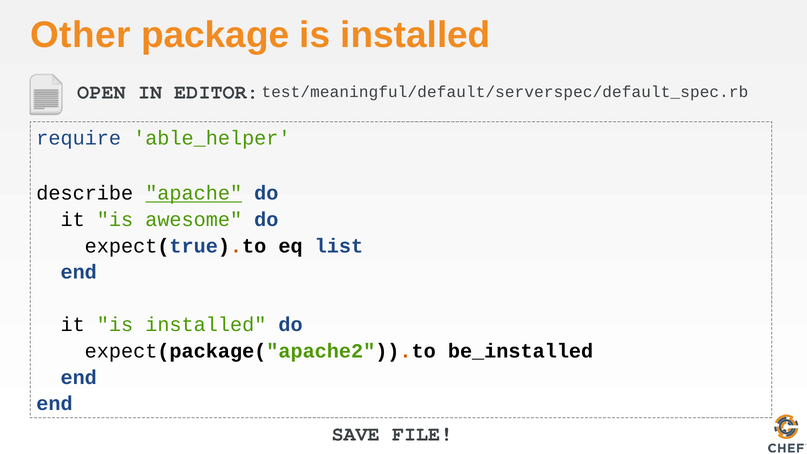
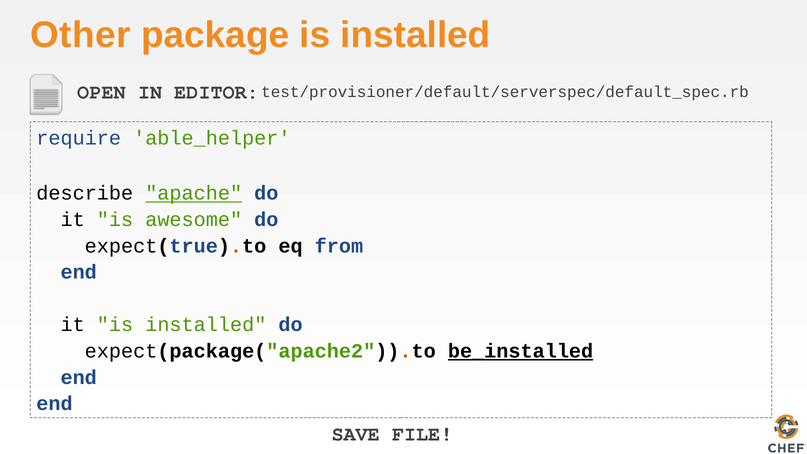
test/meaningful/default/serverspec/default_spec.rb: test/meaningful/default/serverspec/default_spec.rb -> test/provisioner/default/serverspec/default_spec.rb
list: list -> from
be_installed underline: none -> present
